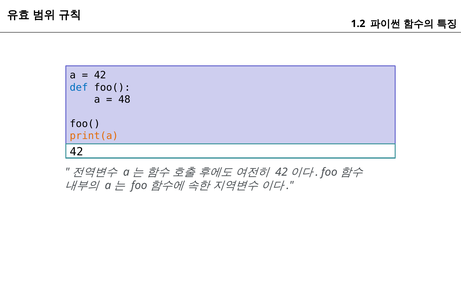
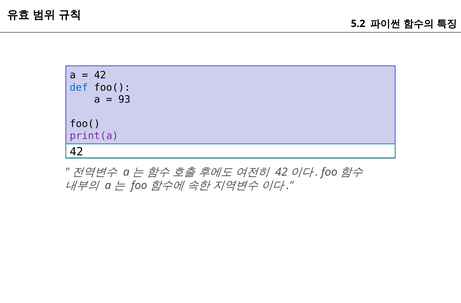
1.2: 1.2 -> 5.2
48: 48 -> 93
print(a colour: orange -> purple
